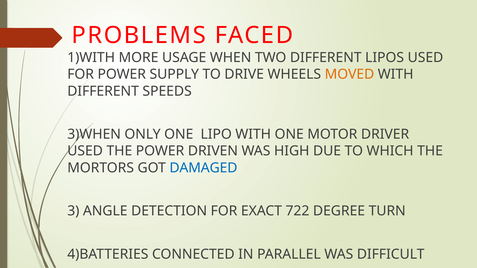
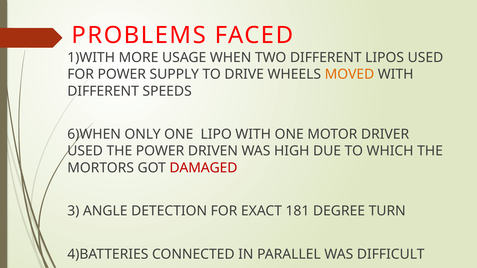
3)WHEN: 3)WHEN -> 6)WHEN
DAMAGED colour: blue -> red
722: 722 -> 181
